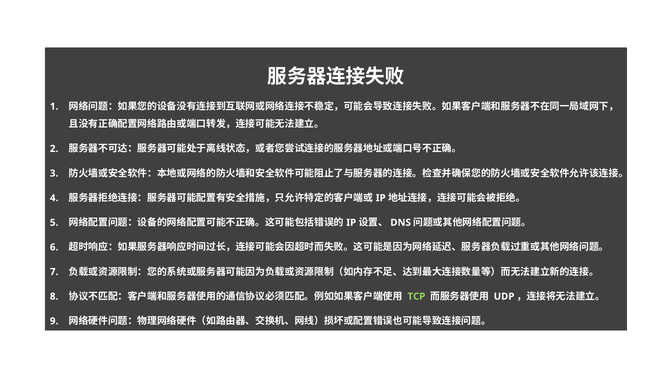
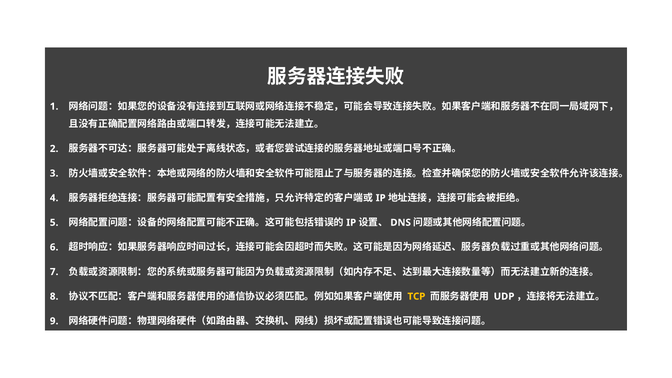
TCP colour: light green -> yellow
